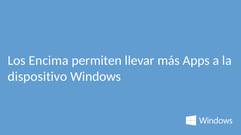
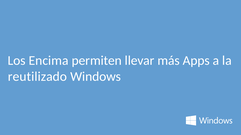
dispositivo: dispositivo -> reutilizado
